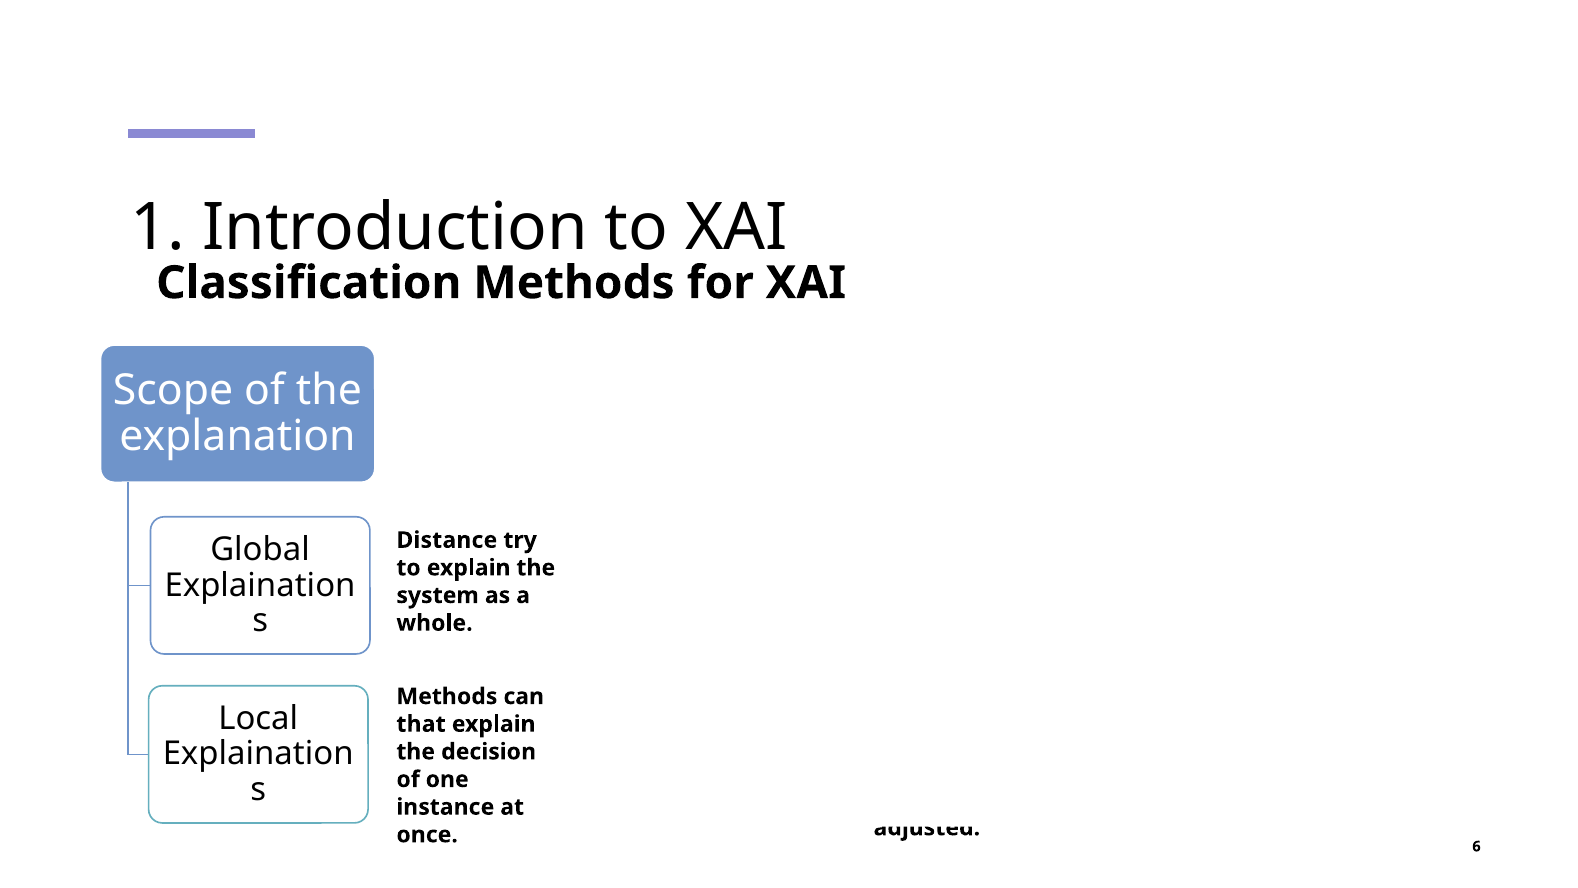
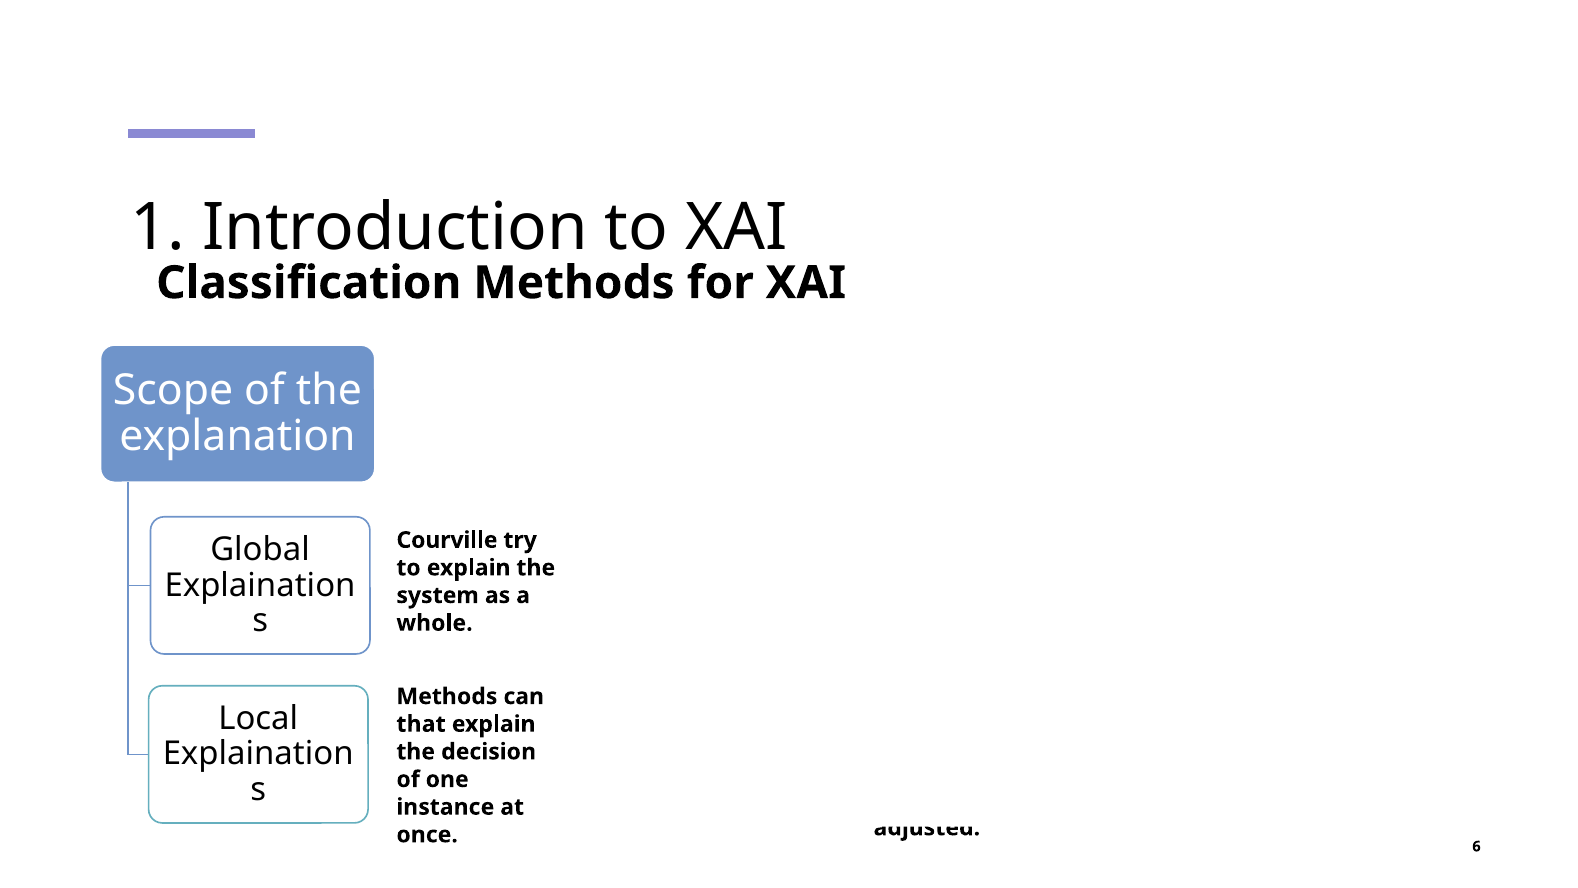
Distance: Distance -> Courville
